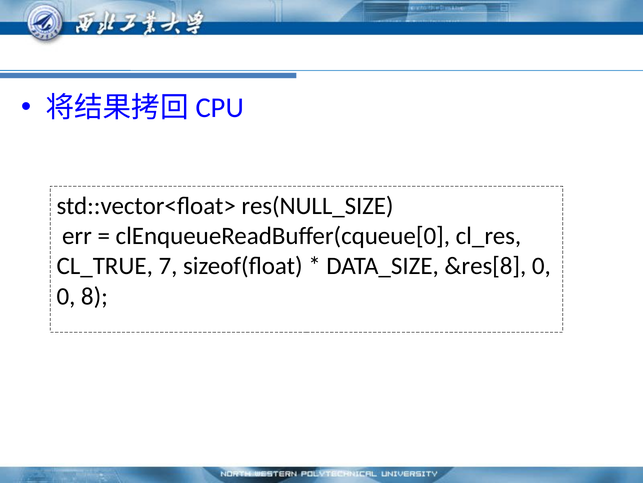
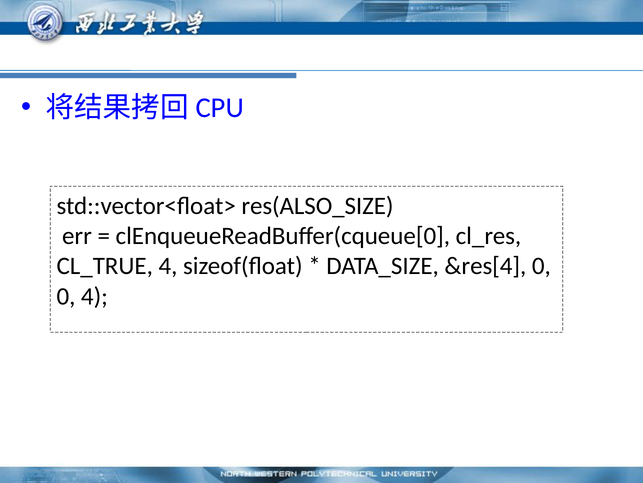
res(NULL_SIZE: res(NULL_SIZE -> res(ALSO_SIZE
CL_TRUE 7: 7 -> 4
&res[8: &res[8 -> &res[4
0 8: 8 -> 4
